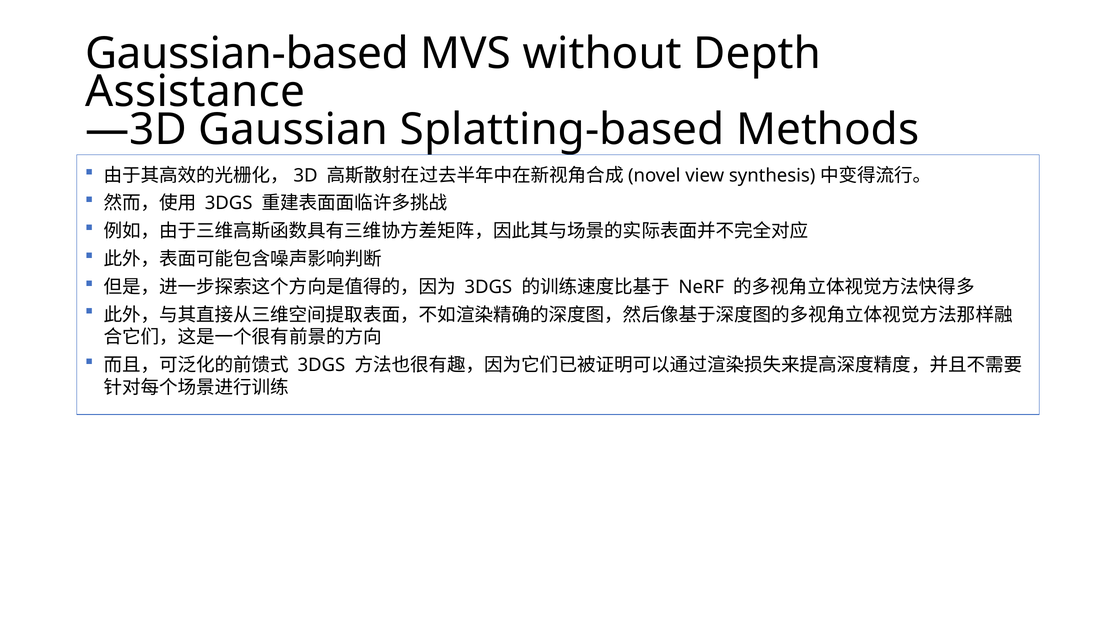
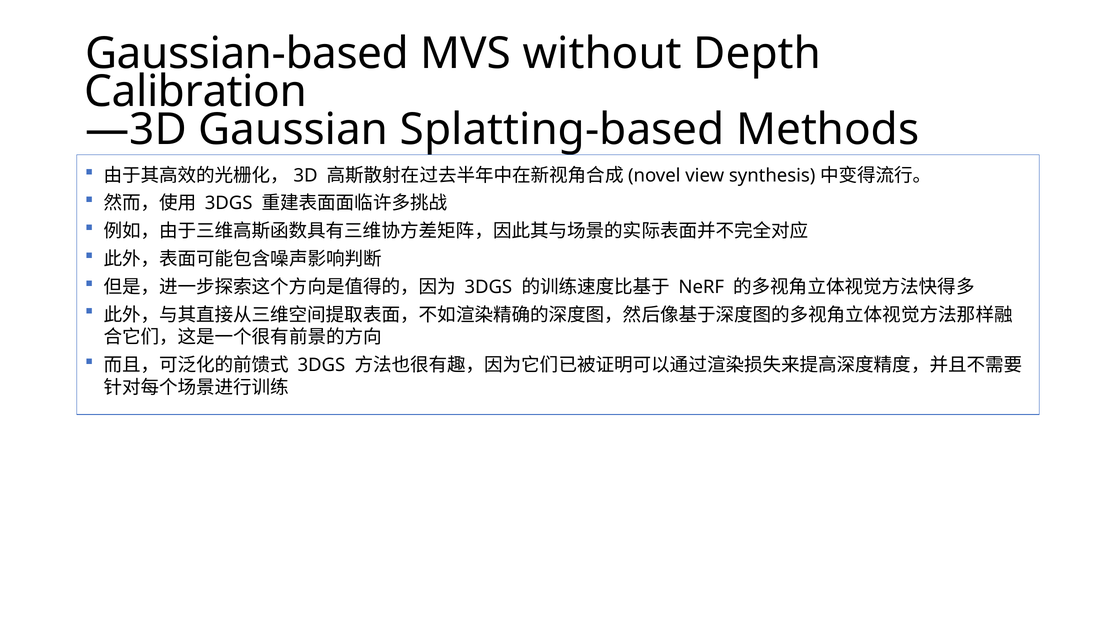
Assistance: Assistance -> Calibration
